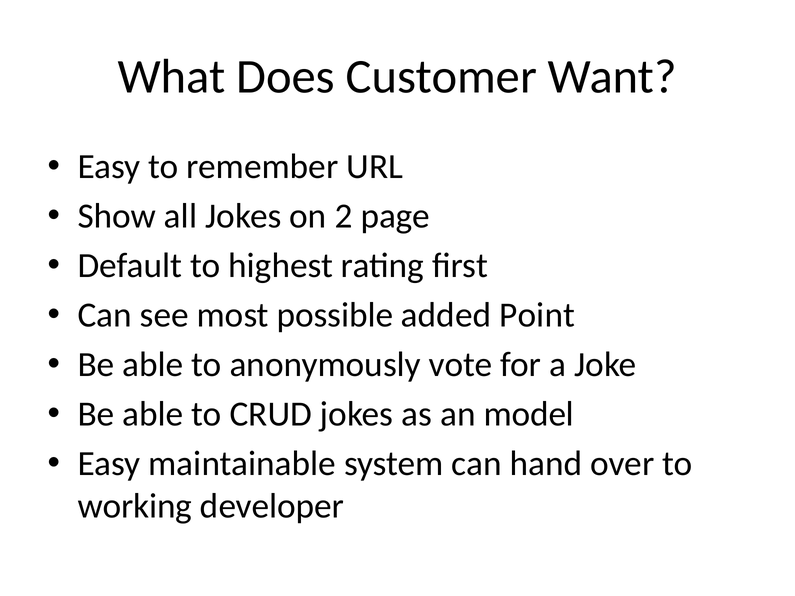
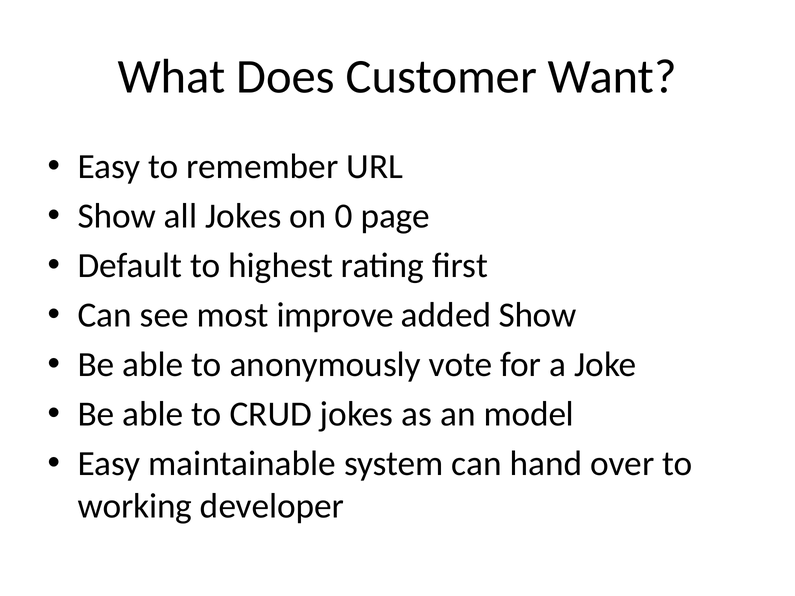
2: 2 -> 0
possible: possible -> improve
added Point: Point -> Show
